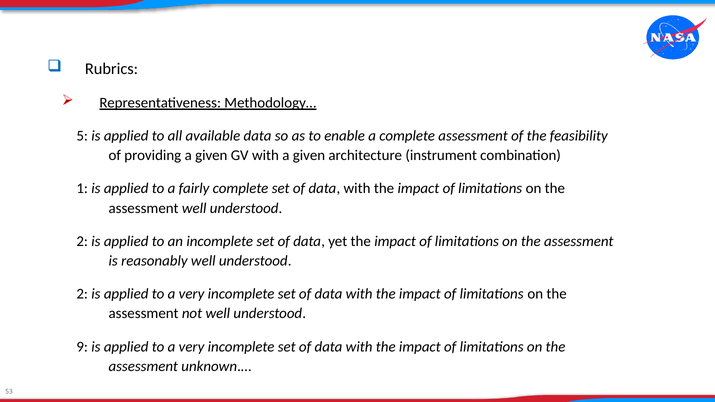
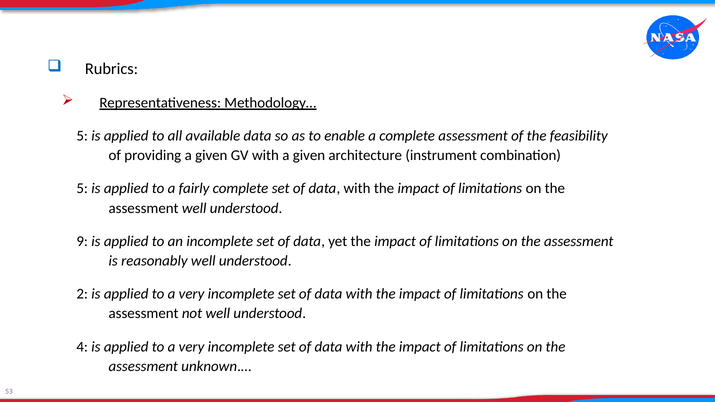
1 at (82, 189): 1 -> 5
2 at (82, 241): 2 -> 9
9: 9 -> 4
